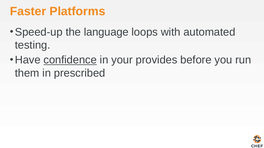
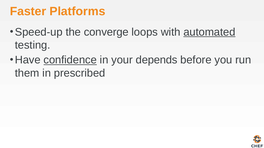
language: language -> converge
automated underline: none -> present
provides: provides -> depends
